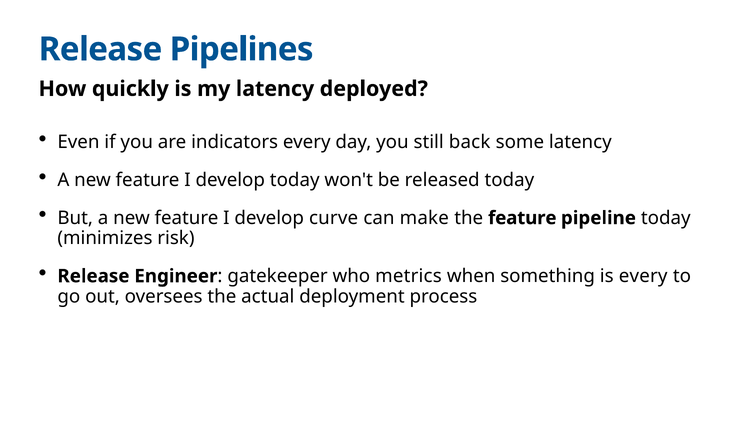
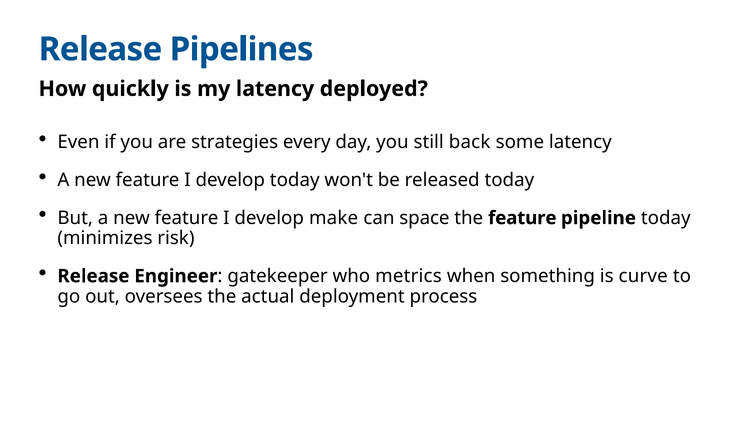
indicators: indicators -> strategies
curve: curve -> make
make: make -> space
is every: every -> curve
